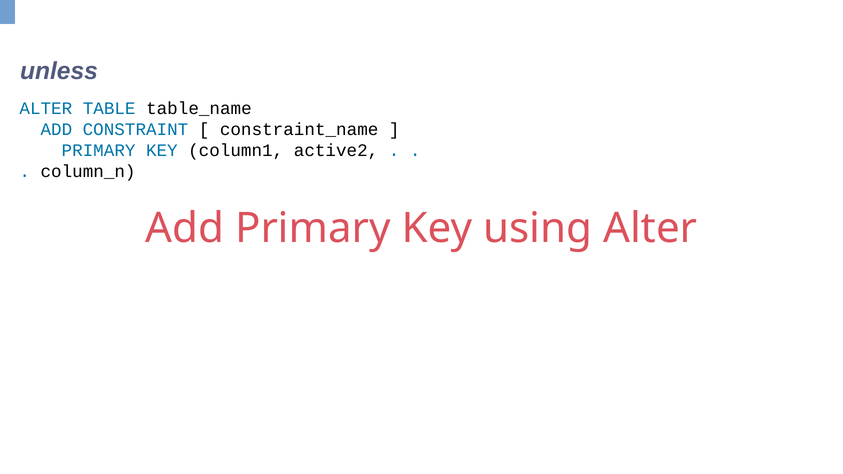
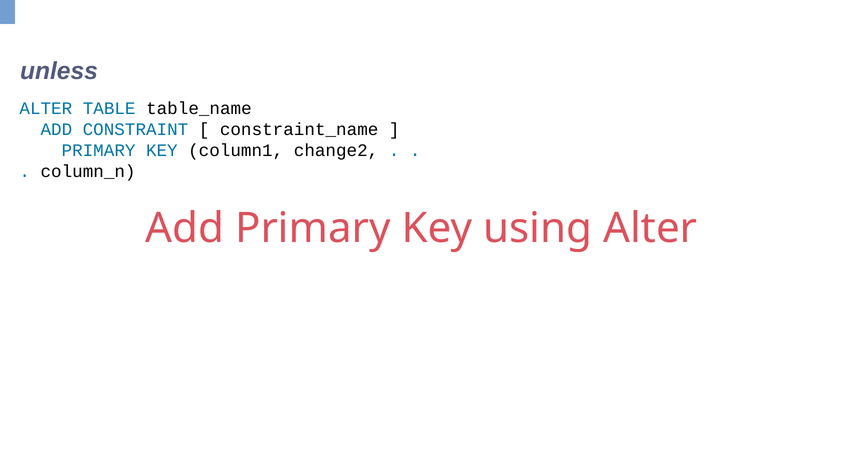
active2: active2 -> change2
